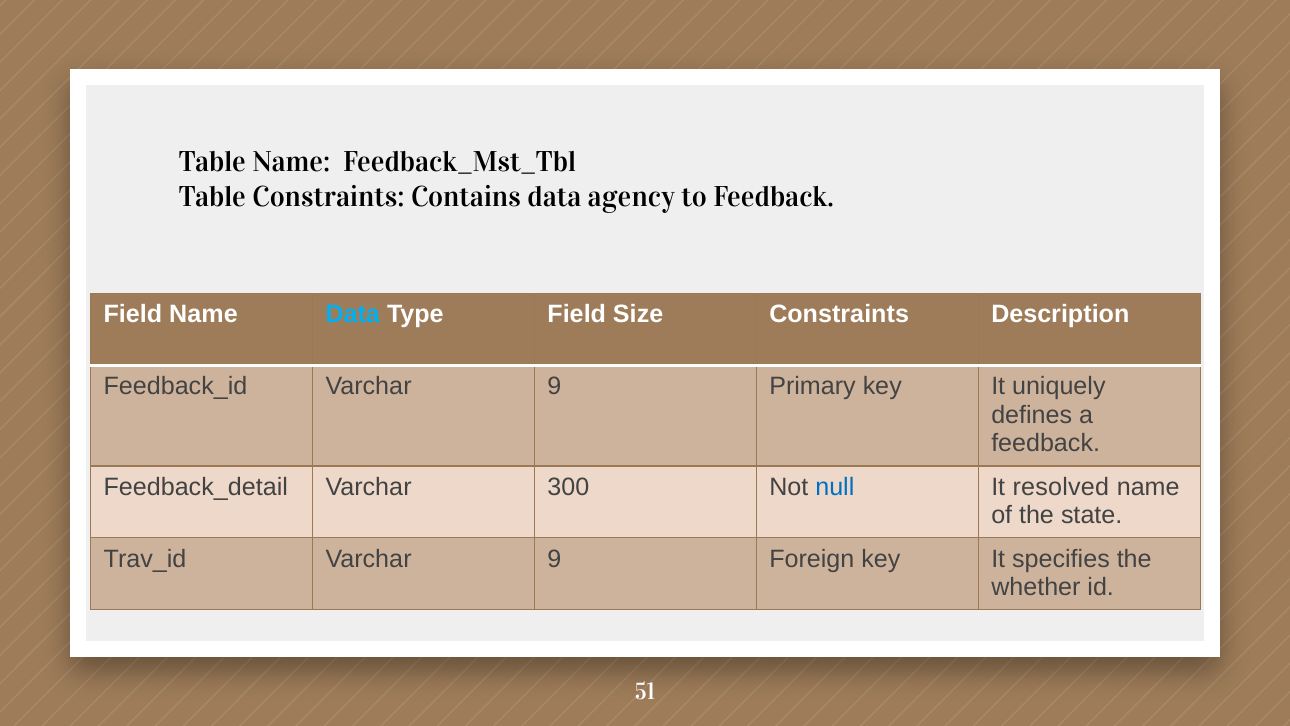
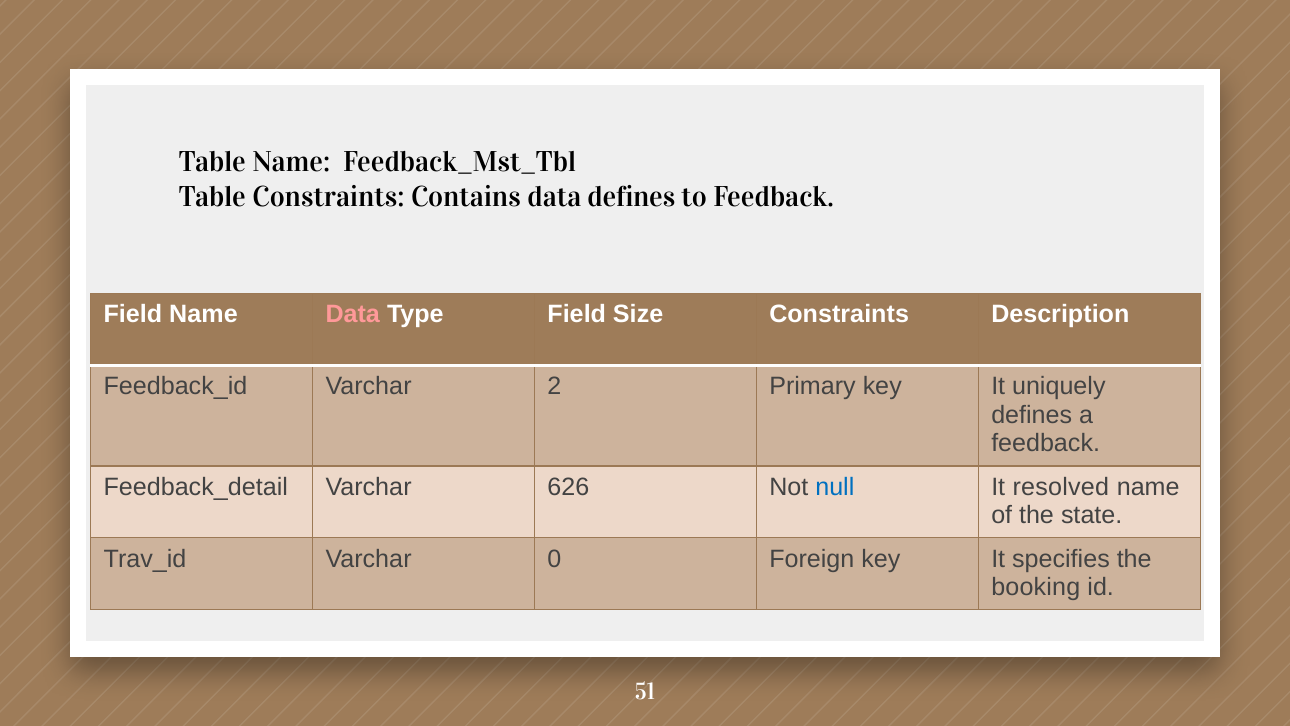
data agency: agency -> defines
Data at (353, 315) colour: light blue -> pink
9 at (554, 386): 9 -> 2
300: 300 -> 626
9 at (554, 559): 9 -> 0
whether: whether -> booking
